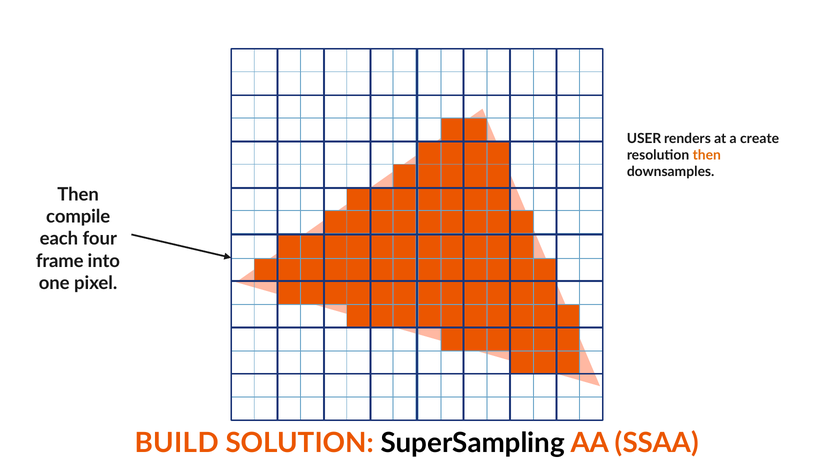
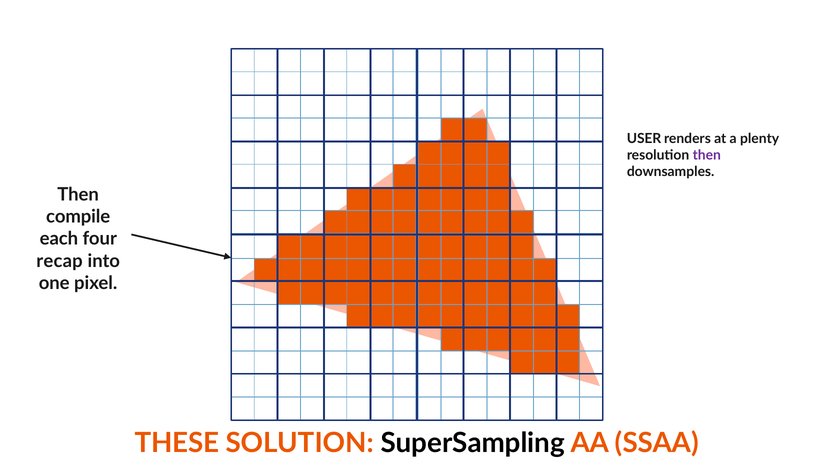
create: create -> plenty
then at (707, 155) colour: orange -> purple
frame: frame -> recap
BUILD: BUILD -> THESE
